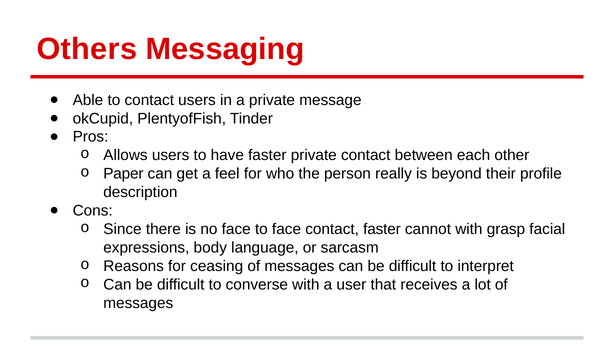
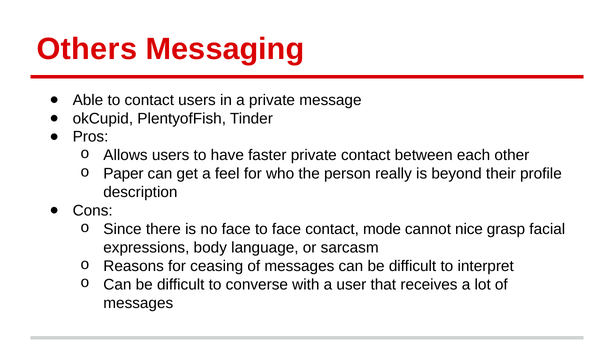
contact faster: faster -> mode
cannot with: with -> nice
